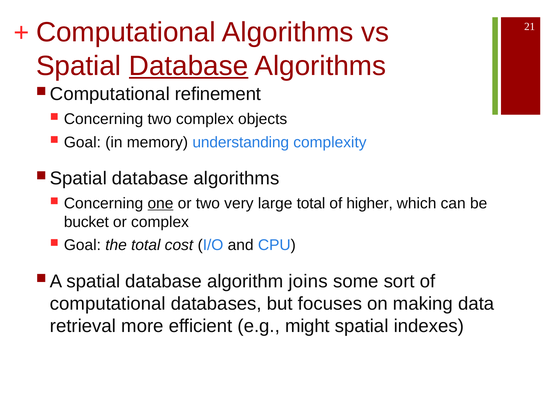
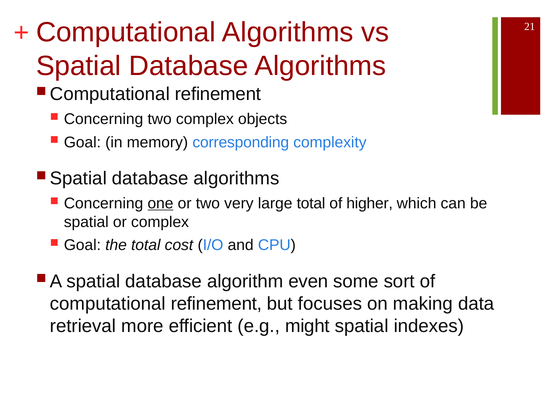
Database at (189, 66) underline: present -> none
understanding: understanding -> corresponding
bucket at (86, 222): bucket -> spatial
joins: joins -> even
computational databases: databases -> refinement
